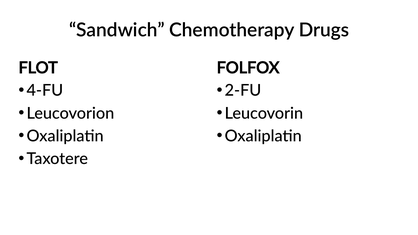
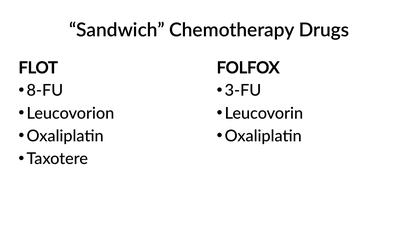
4-FU: 4-FU -> 8-FU
2-FU: 2-FU -> 3-FU
